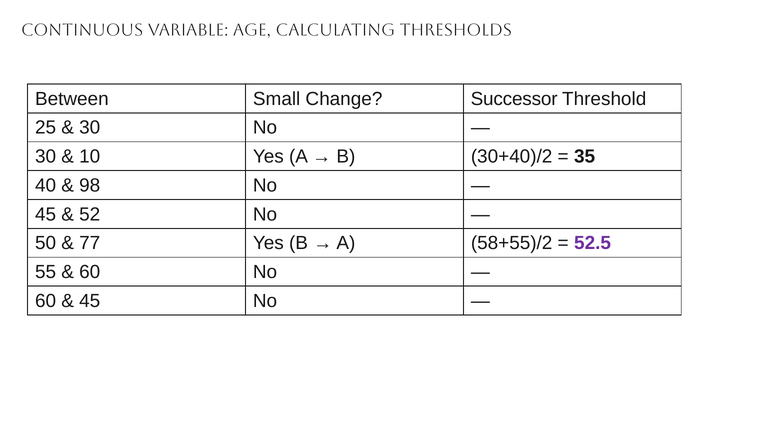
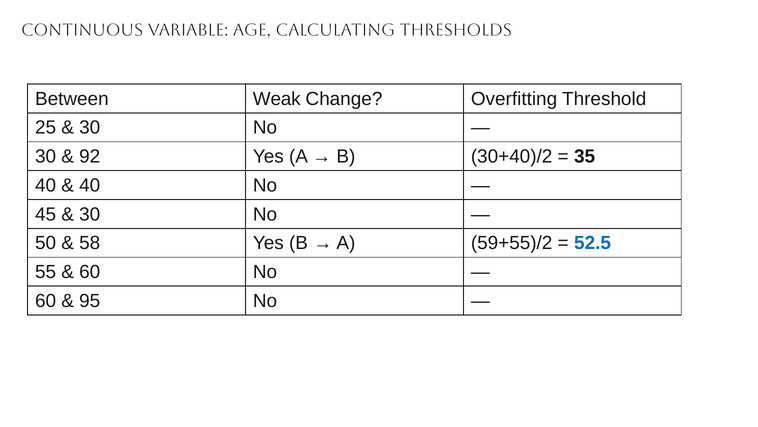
Small: Small -> Weak
Successor: Successor -> Overfitting
10: 10 -> 92
98 at (90, 185): 98 -> 40
52 at (90, 214): 52 -> 30
77: 77 -> 58
58+55)/2: 58+55)/2 -> 59+55)/2
52.5 colour: purple -> blue
45 at (90, 300): 45 -> 95
